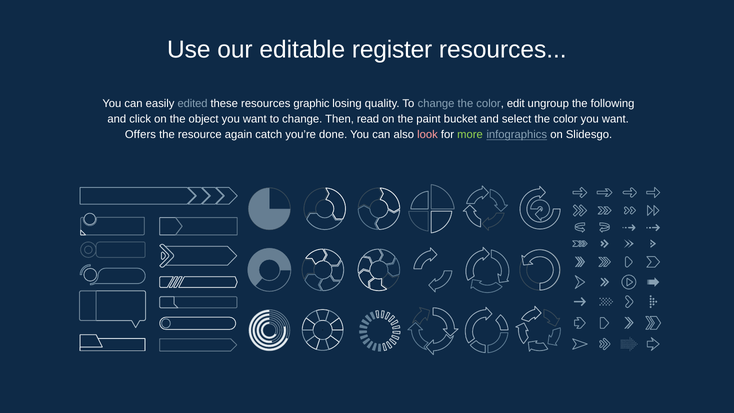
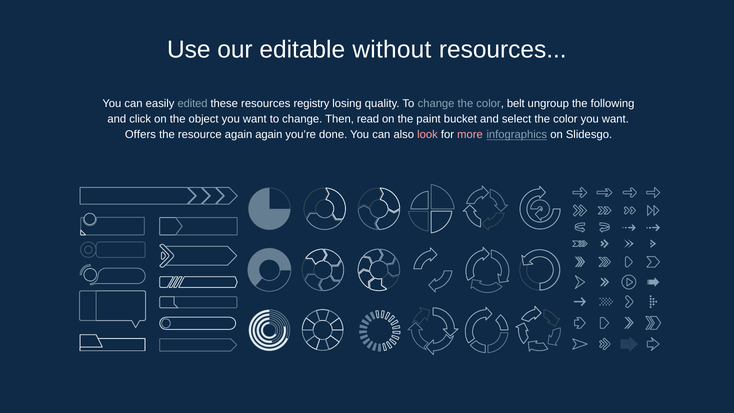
register: register -> without
graphic: graphic -> registry
edit: edit -> belt
again catch: catch -> again
more colour: light green -> pink
